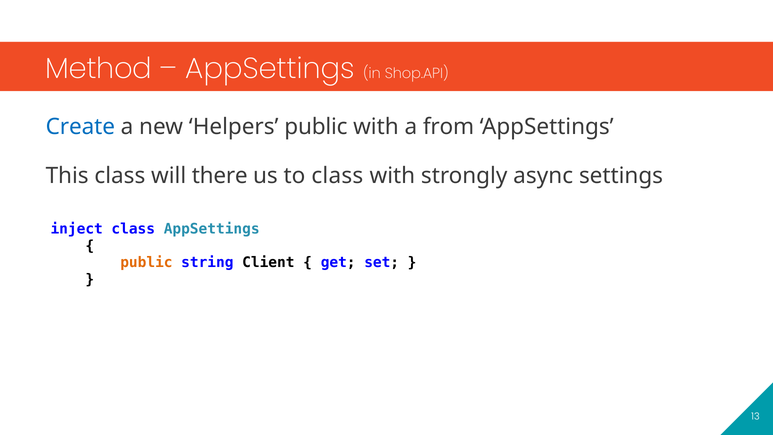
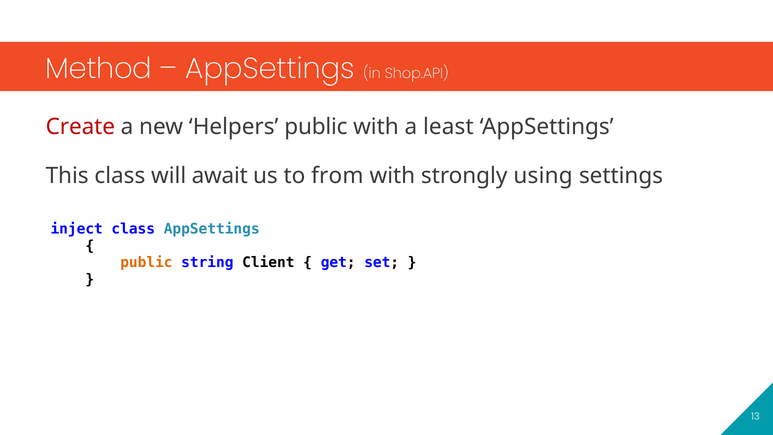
Create colour: blue -> red
from: from -> least
there: there -> await
to class: class -> from
async: async -> using
